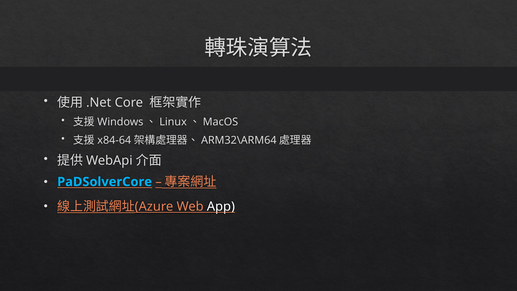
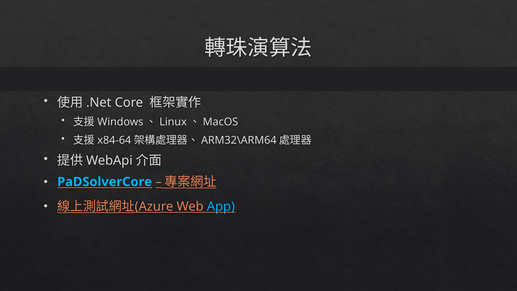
App colour: white -> light blue
